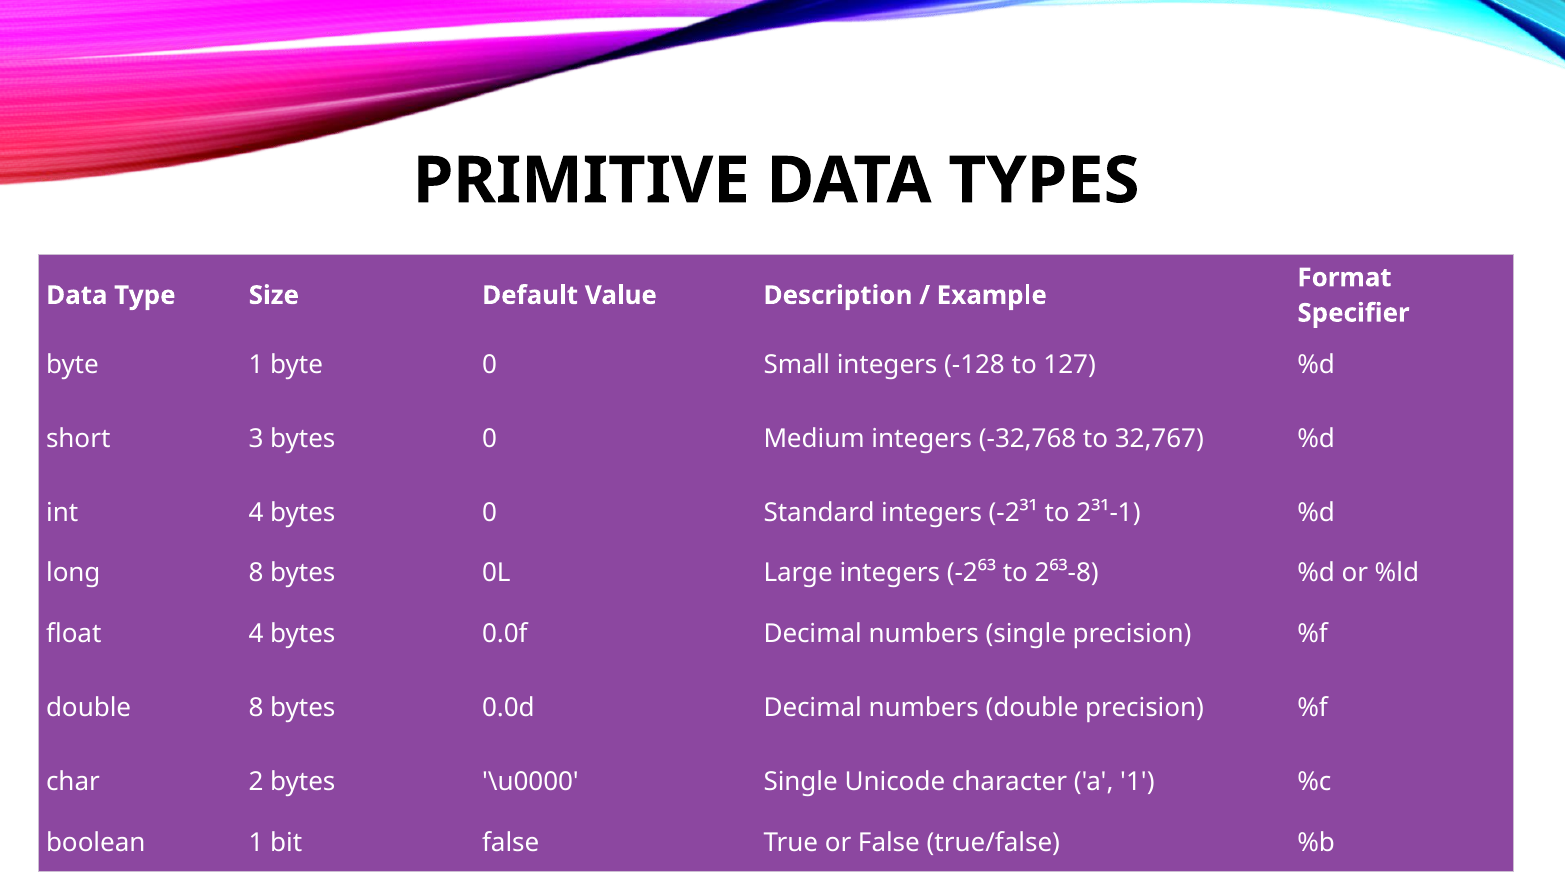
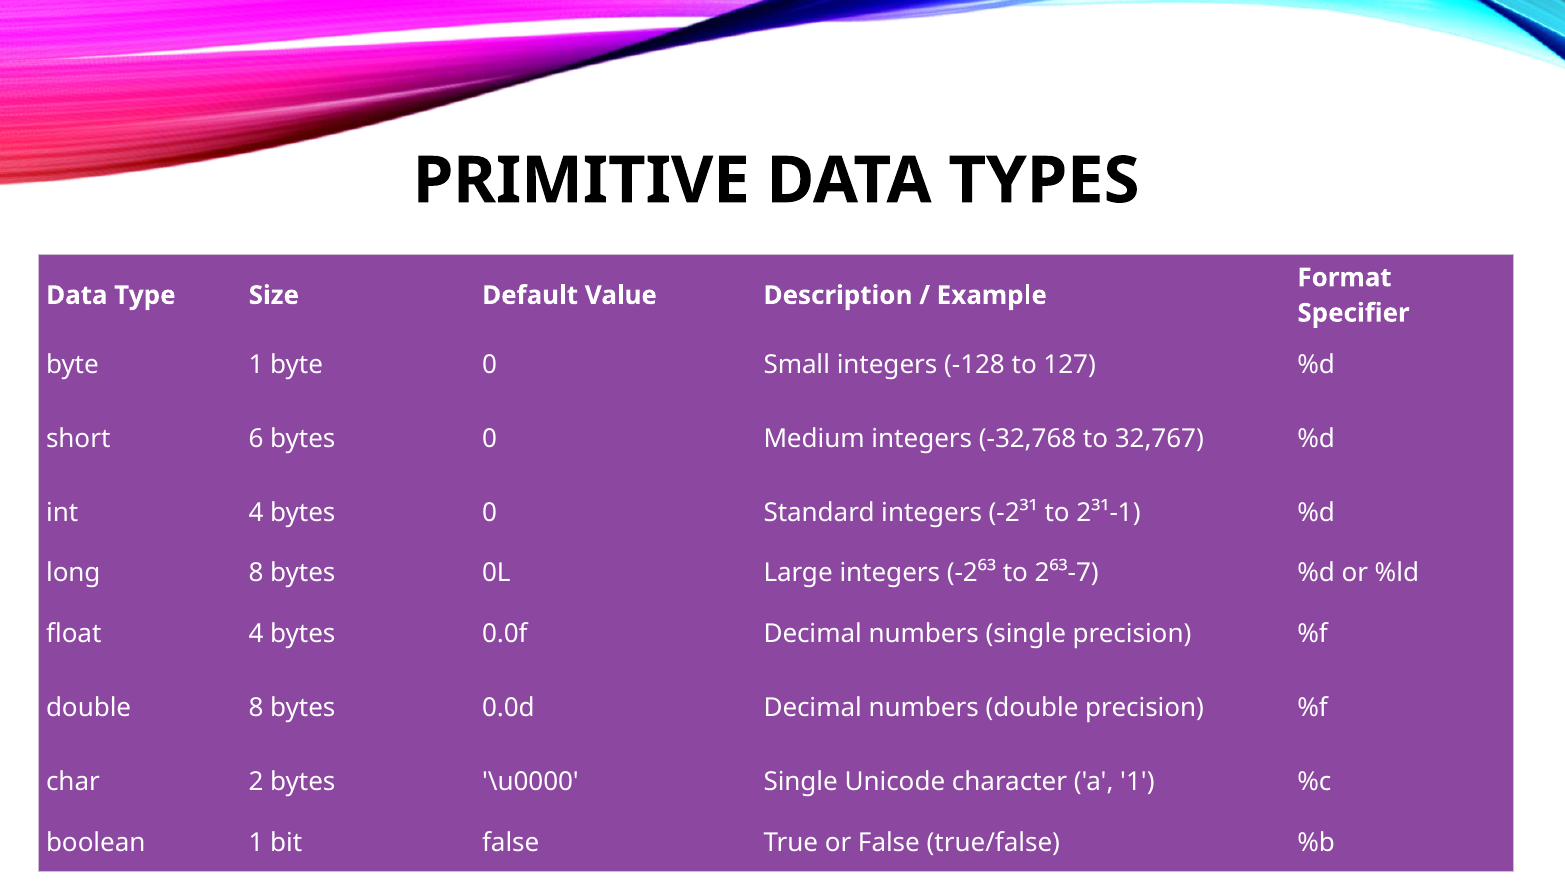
3: 3 -> 6
2⁶³-8: 2⁶³-8 -> 2⁶³-7
